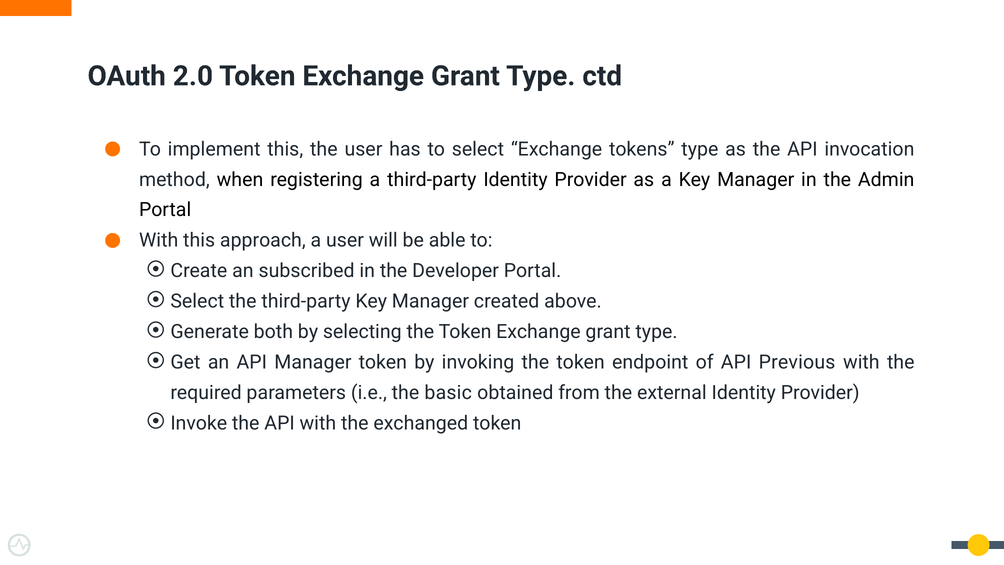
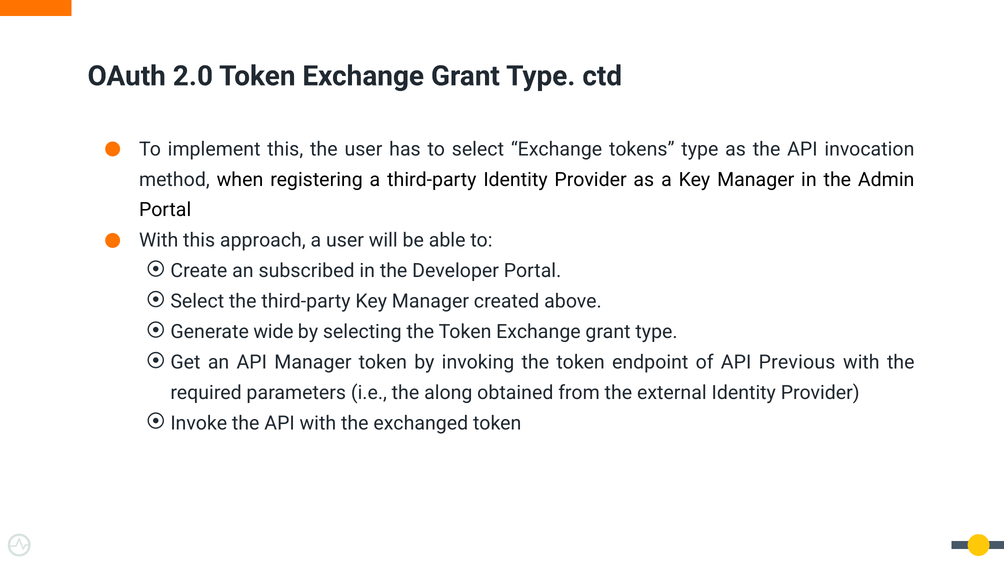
both: both -> wide
basic: basic -> along
